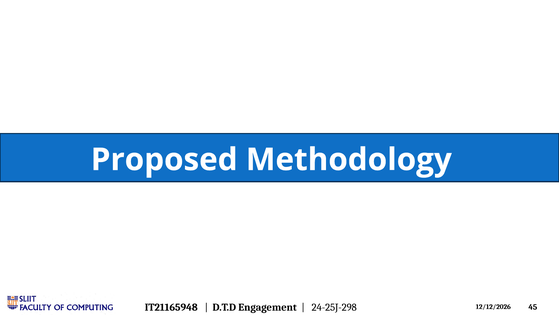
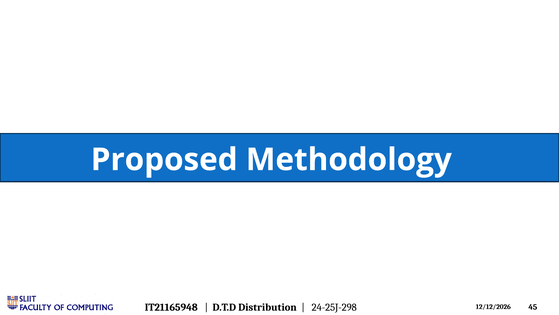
Engagement: Engagement -> Distribution
